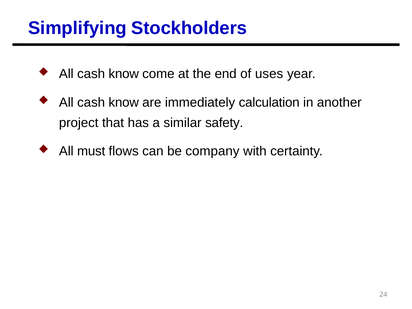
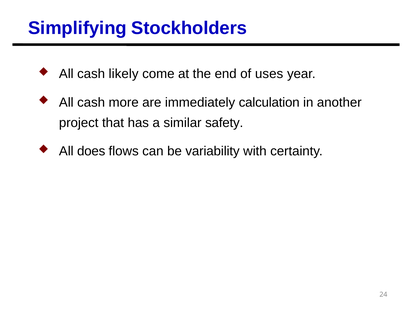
know at (124, 74): know -> likely
know at (124, 102): know -> more
must: must -> does
company: company -> variability
